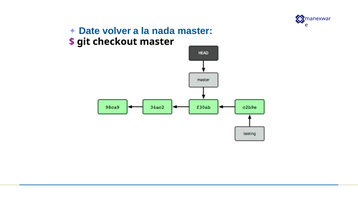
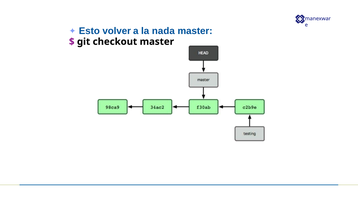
Date: Date -> Esto
